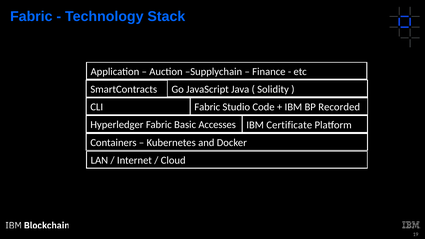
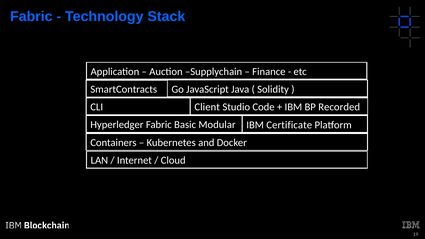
Fabric at (207, 107): Fabric -> Client
Accesses: Accesses -> Modular
